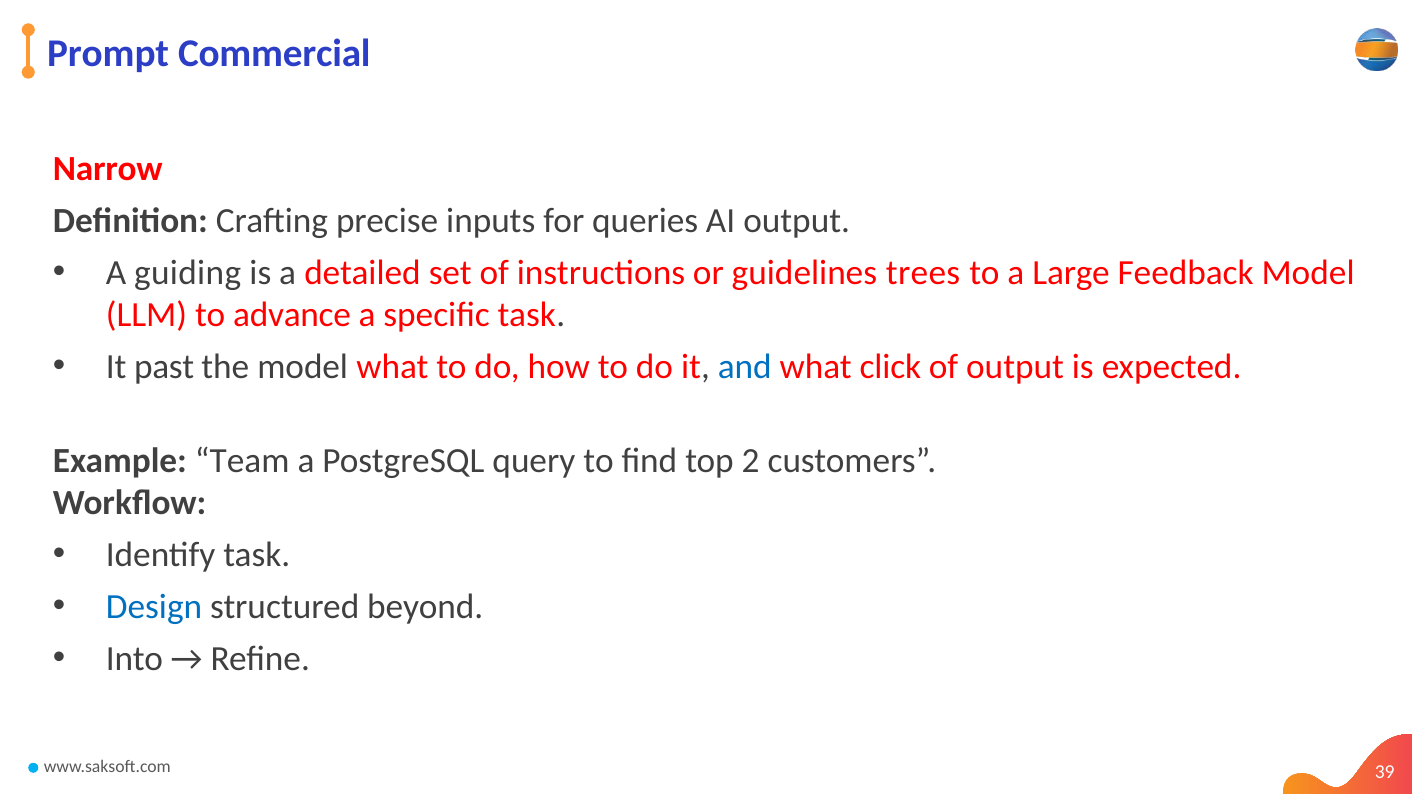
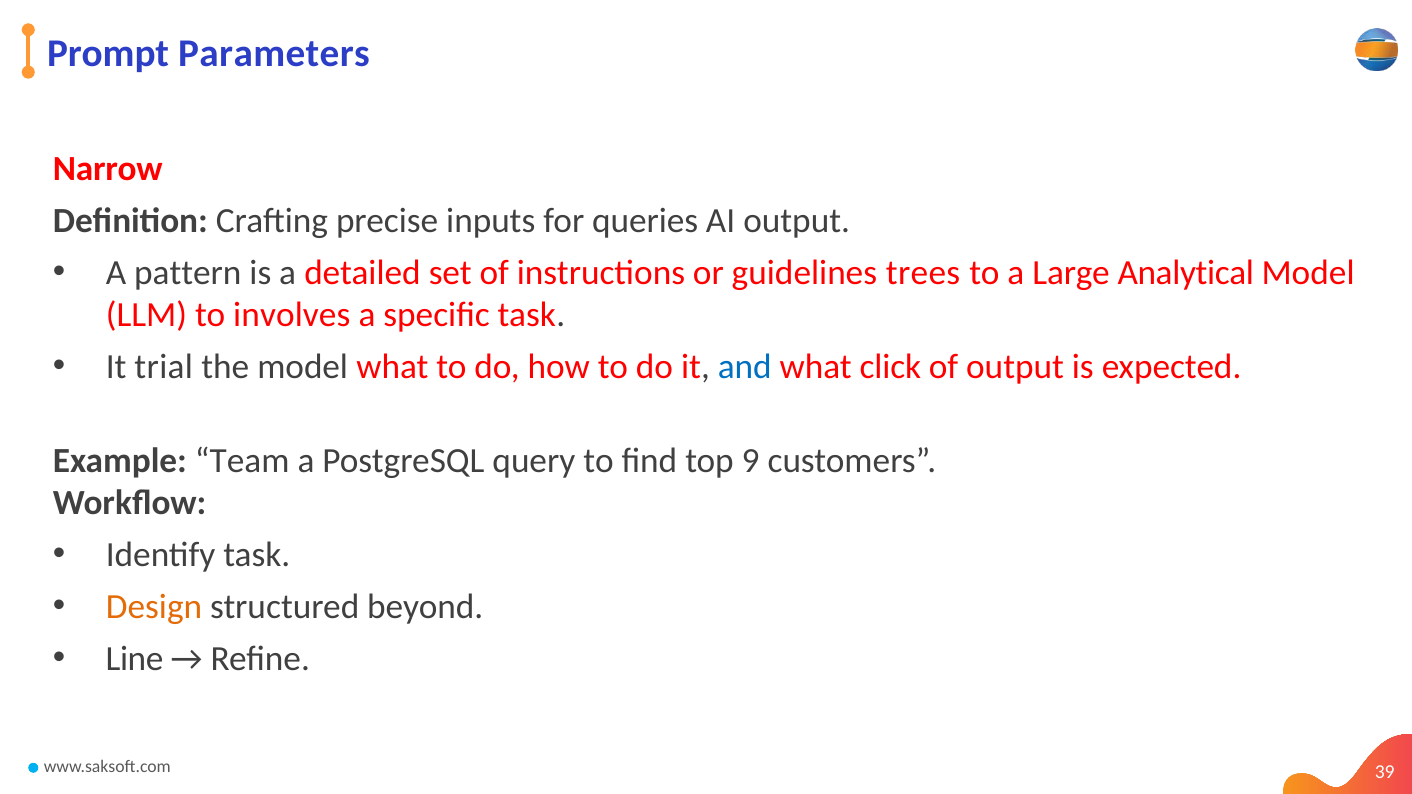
Commercial: Commercial -> Parameters
guiding: guiding -> pattern
Feedback: Feedback -> Analytical
advance: advance -> involves
past: past -> trial
2: 2 -> 9
Design colour: blue -> orange
Into: Into -> Line
